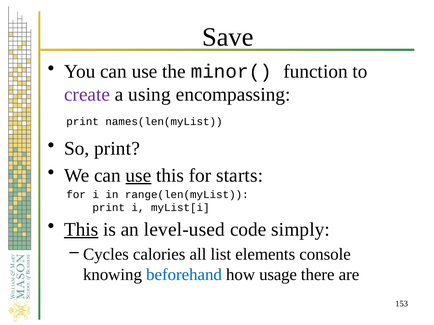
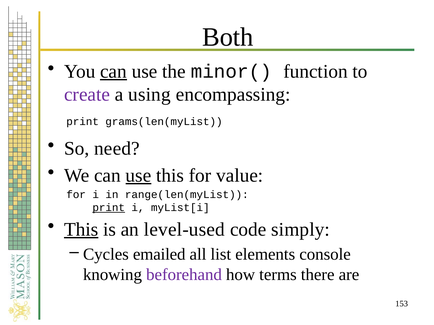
Save: Save -> Both
can at (113, 72) underline: none -> present
names(len(myList: names(len(myList -> grams(len(myList
So print: print -> need
starts: starts -> value
print at (109, 208) underline: none -> present
calories: calories -> emailed
beforehand colour: blue -> purple
usage: usage -> terms
